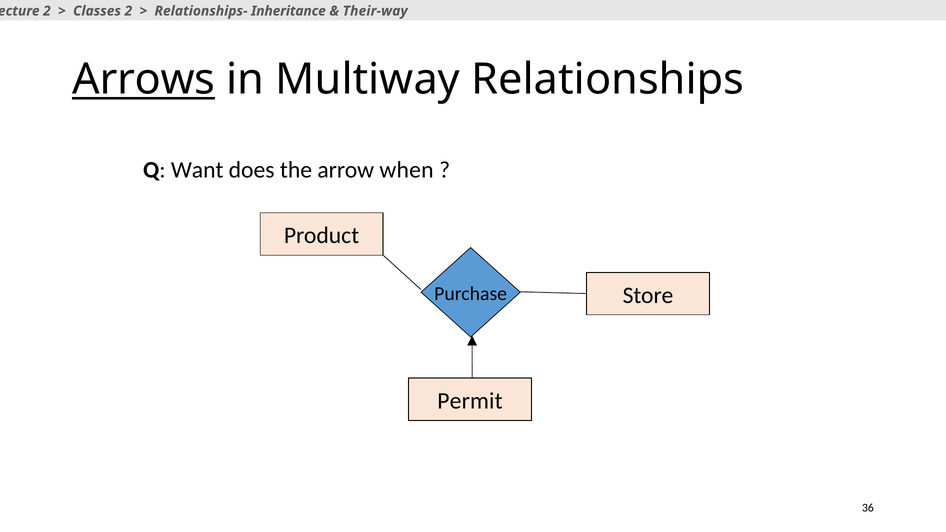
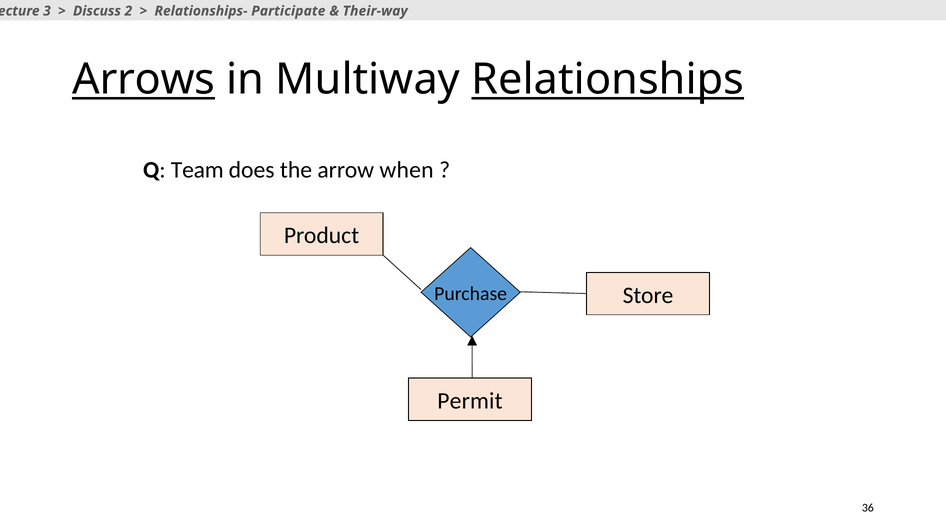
2 at (47, 11): 2 -> 3
Classes: Classes -> Discuss
Inheritance: Inheritance -> Participate
Relationships underline: none -> present
Want: Want -> Team
